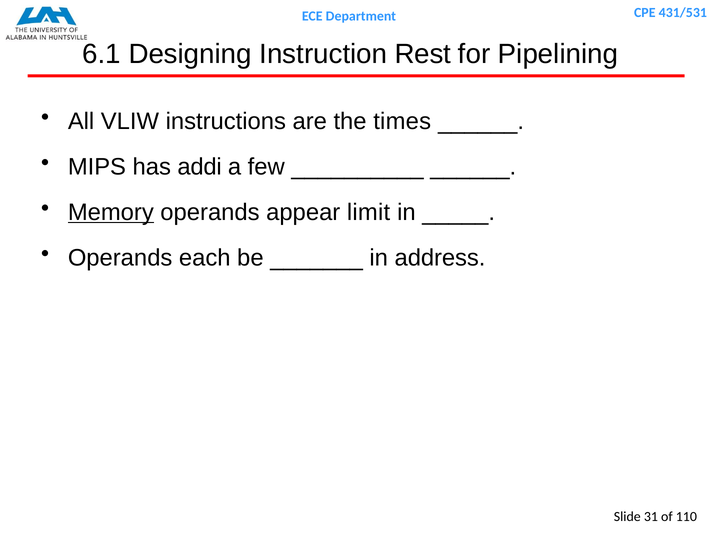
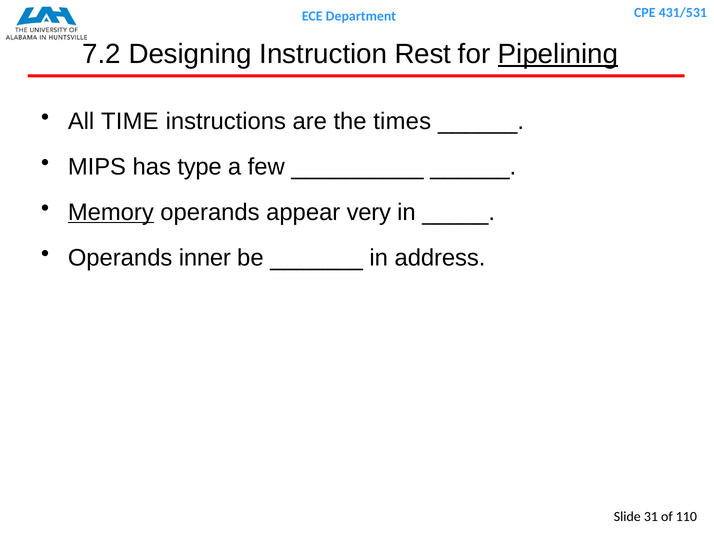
6.1: 6.1 -> 7.2
Pipelining underline: none -> present
VLIW: VLIW -> TIME
addi: addi -> type
limit: limit -> very
each: each -> inner
